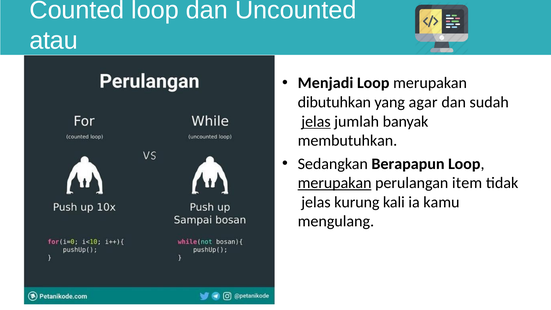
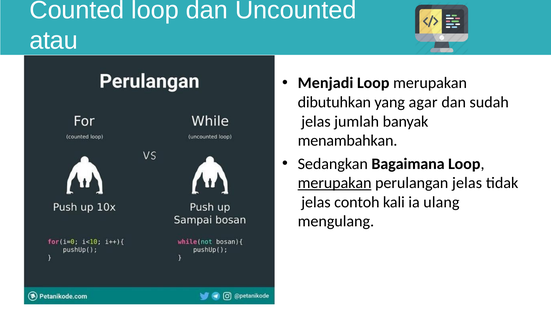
jelas at (316, 122) underline: present -> none
membutuhkan: membutuhkan -> menambahkan
Berapapun: Berapapun -> Bagaimana
perulangan item: item -> jelas
kurung: kurung -> contoh
kamu: kamu -> ulang
